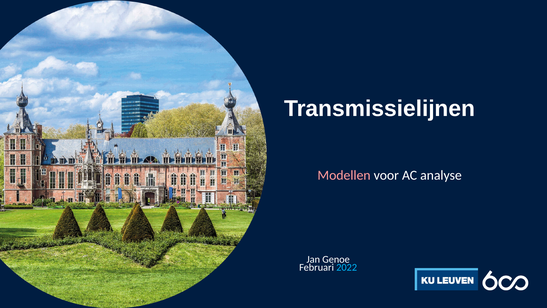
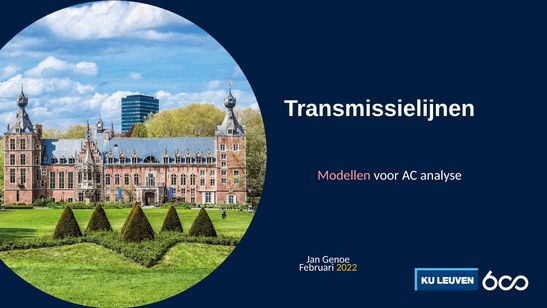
2022 colour: light blue -> yellow
